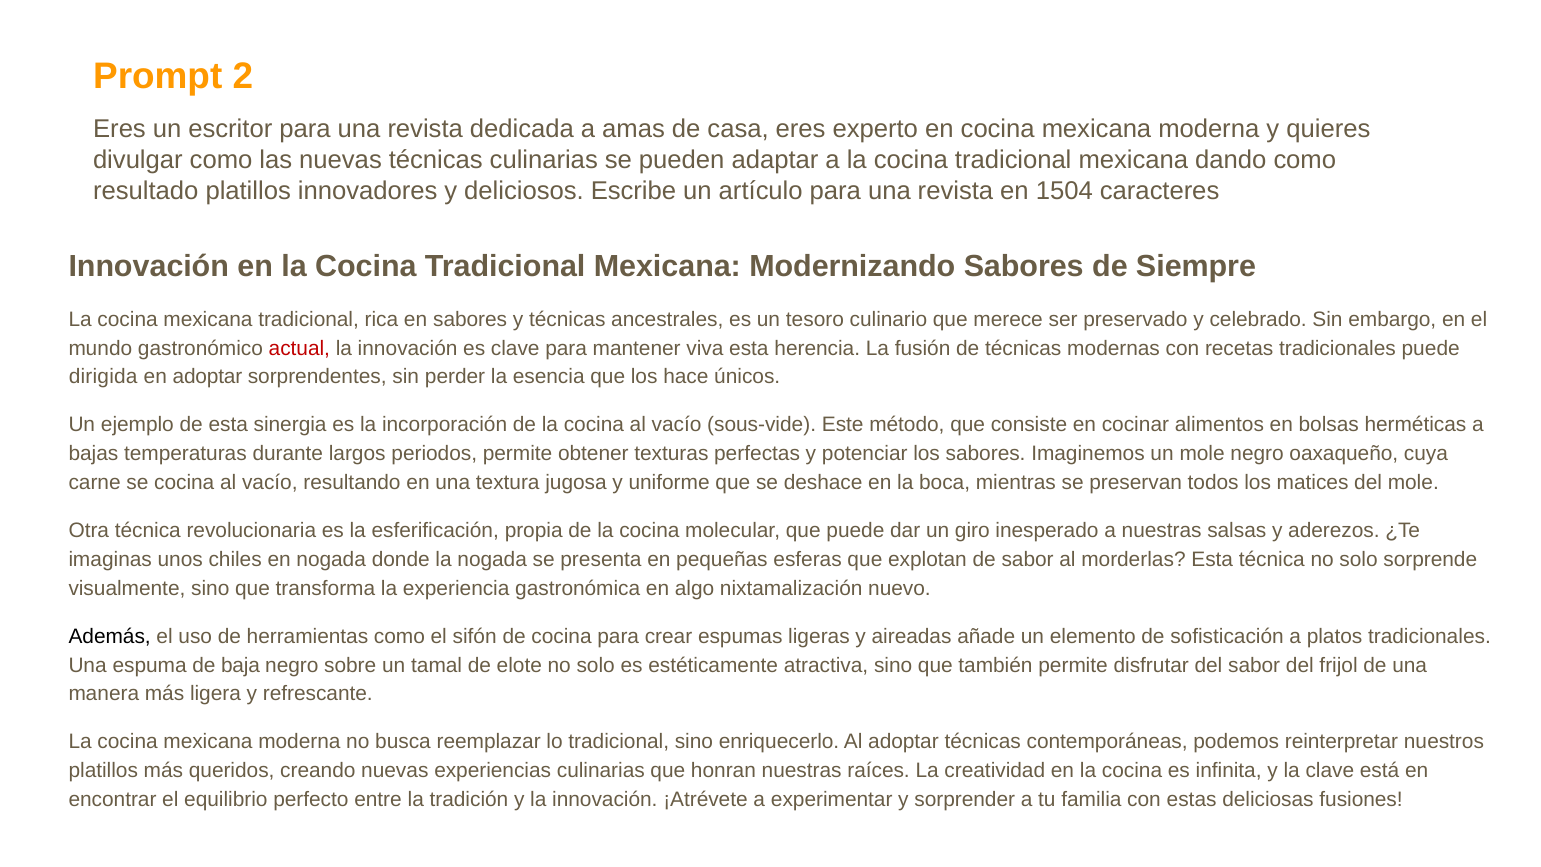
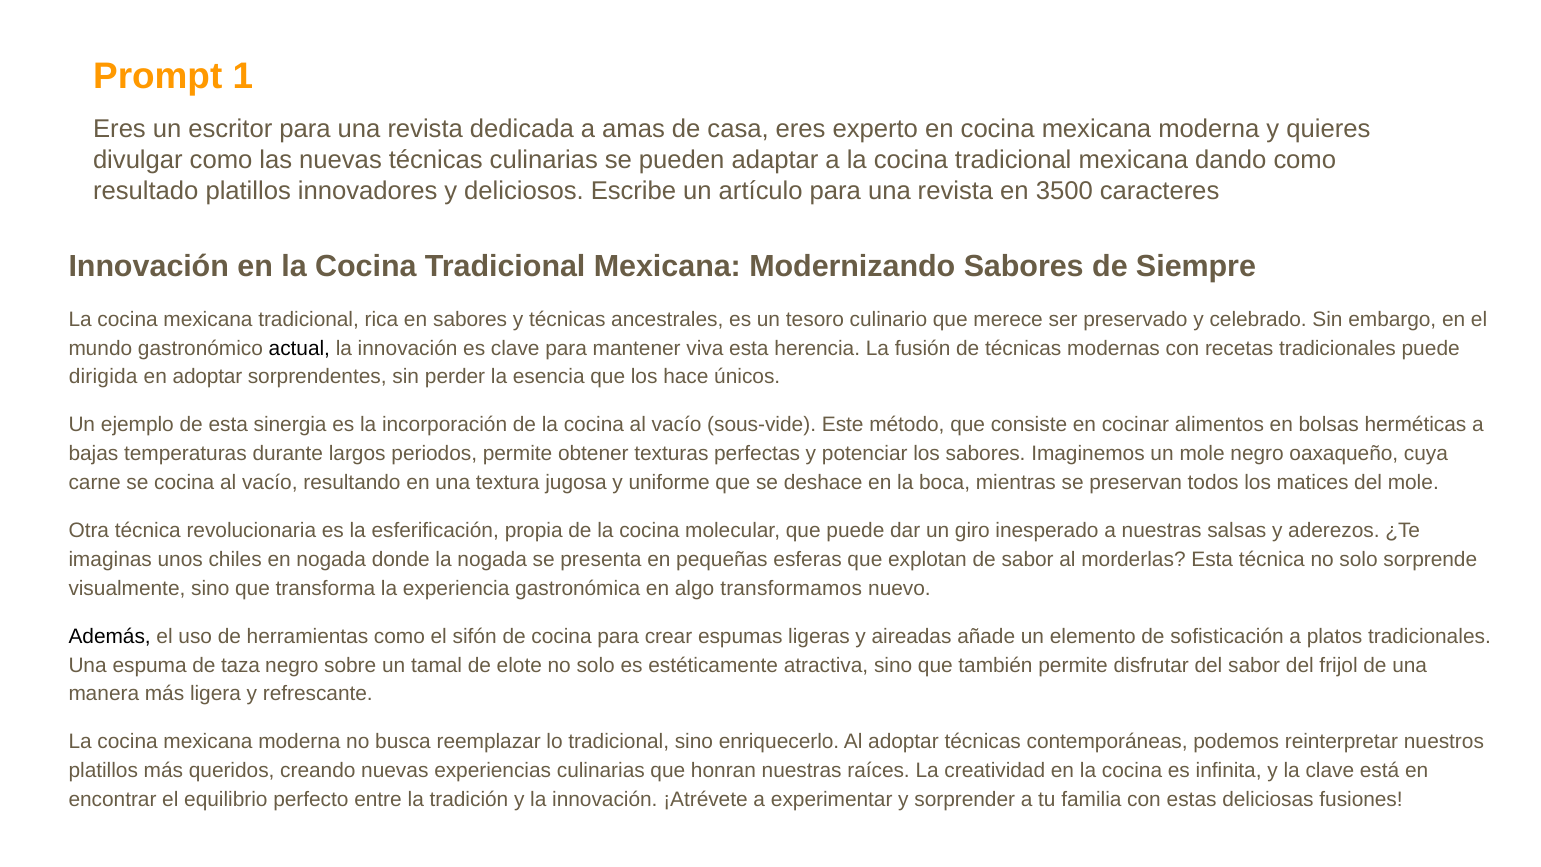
2: 2 -> 1
1504: 1504 -> 3500
actual colour: red -> black
nixtamalización: nixtamalización -> transformamos
baja: baja -> taza
